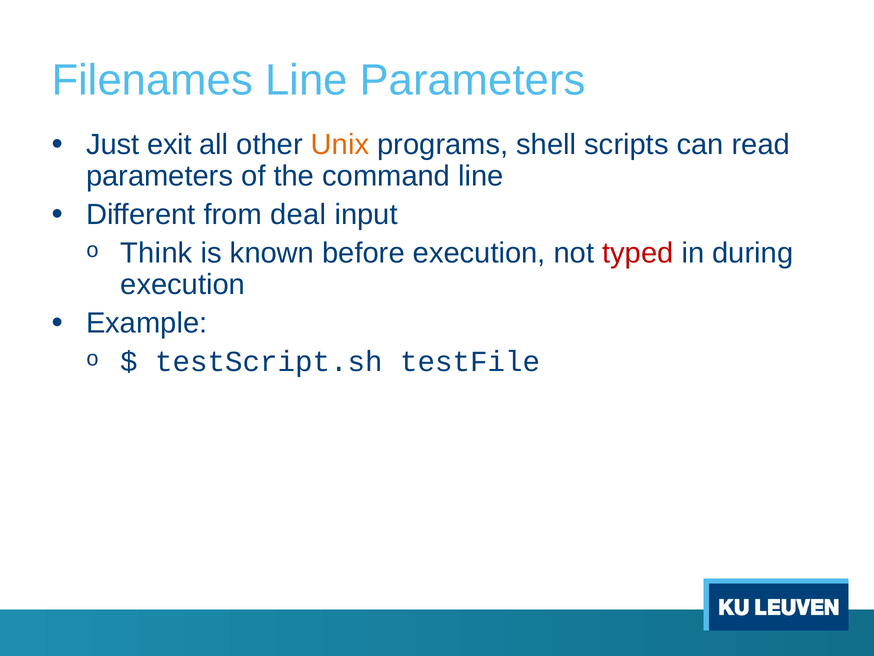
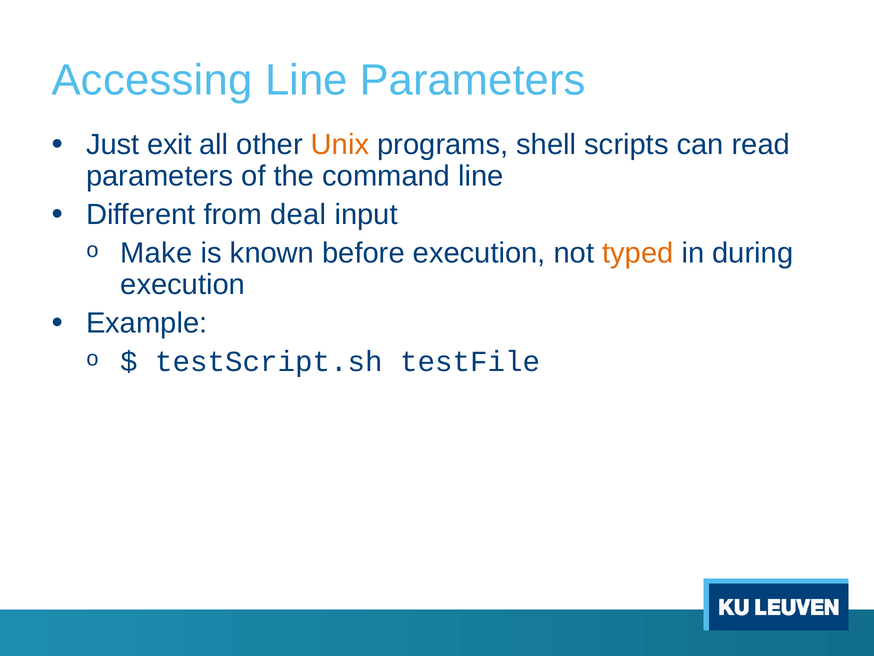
Filenames: Filenames -> Accessing
Think: Think -> Make
typed colour: red -> orange
